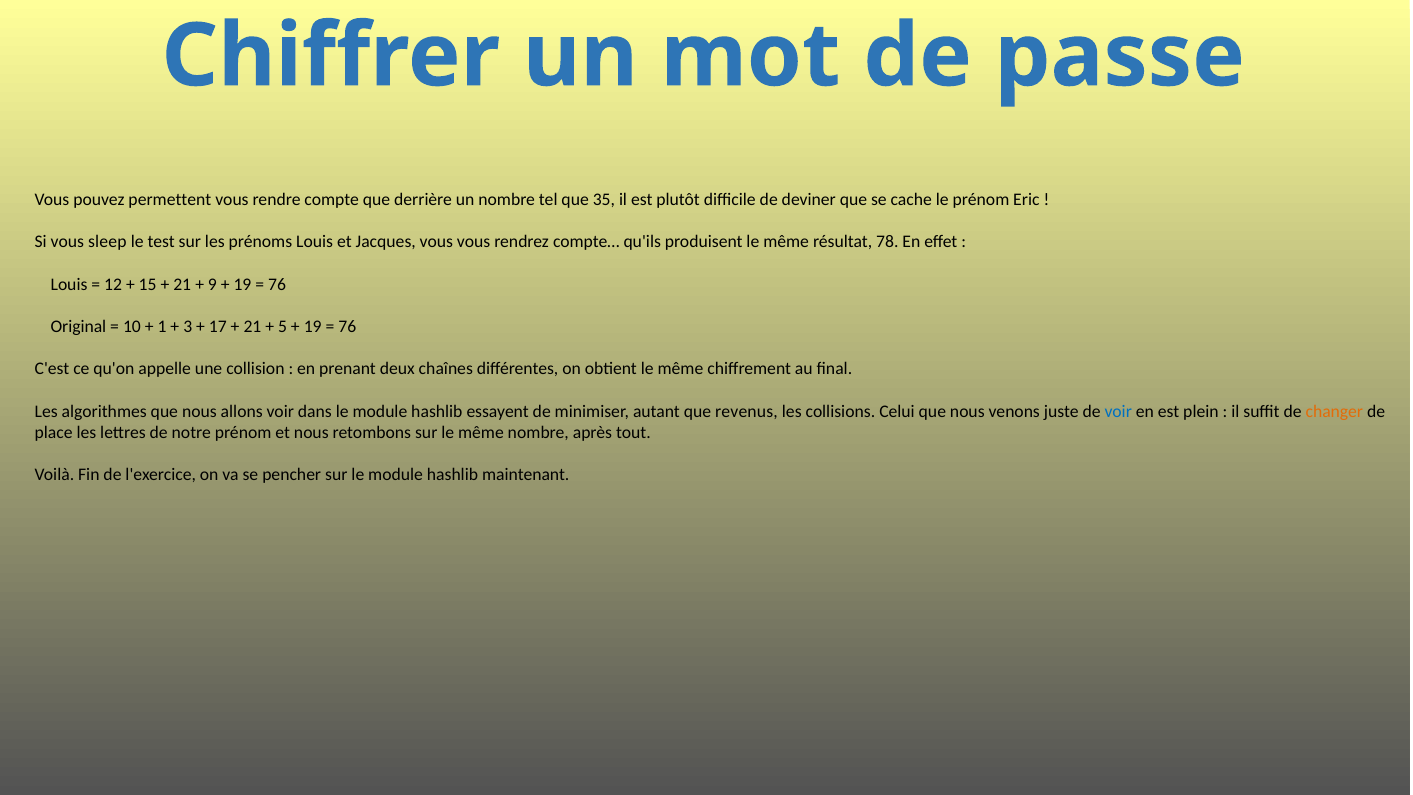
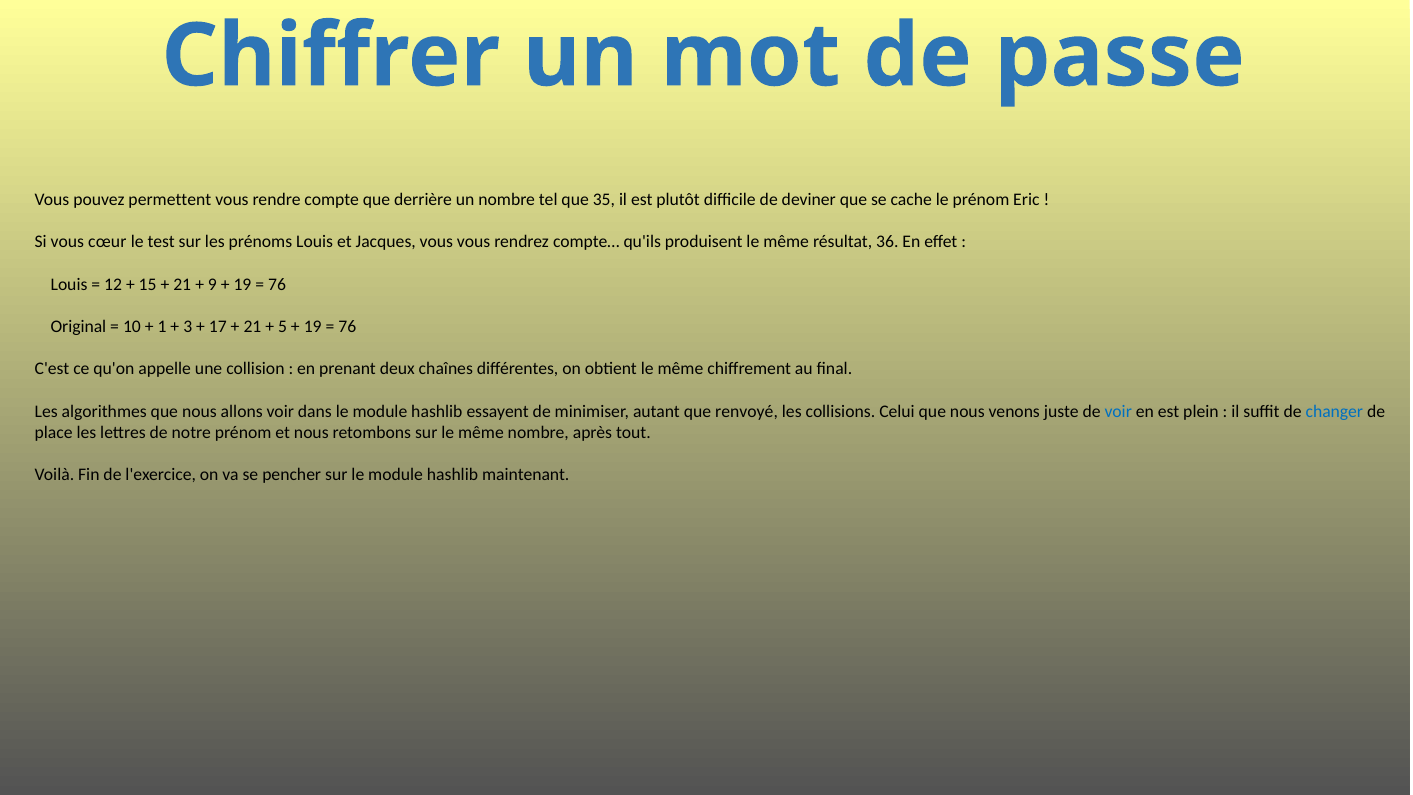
sleep: sleep -> cœur
78: 78 -> 36
revenus: revenus -> renvoyé
changer colour: orange -> blue
